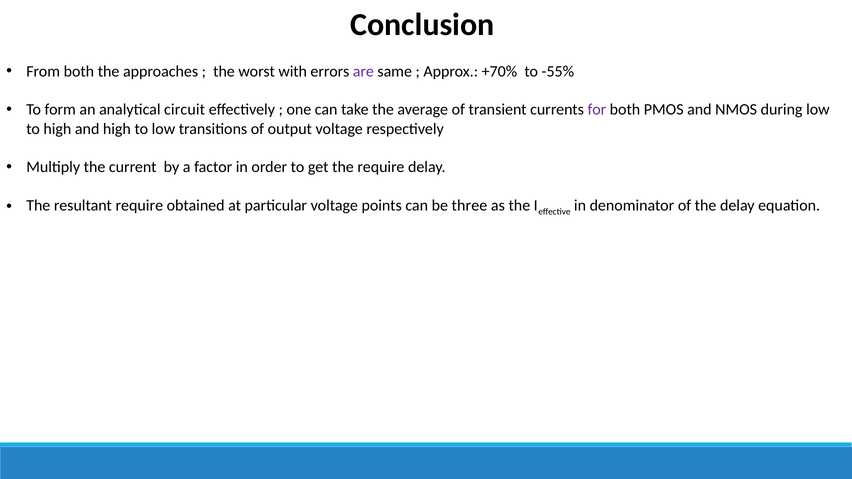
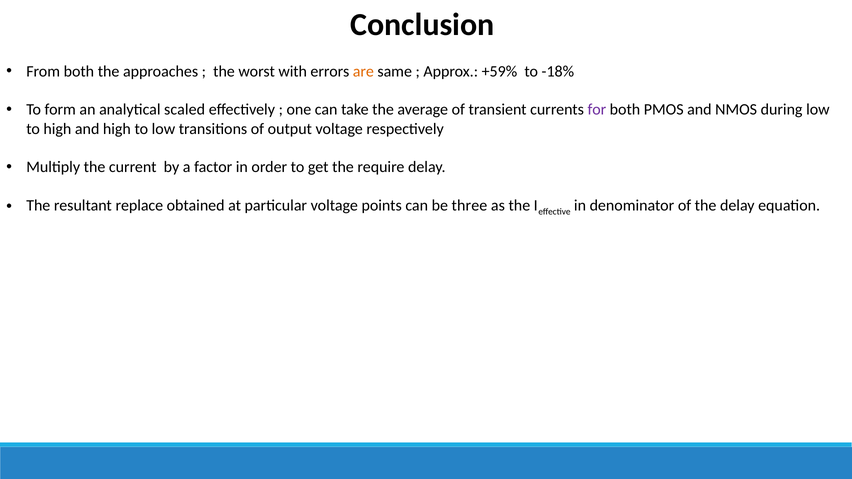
are colour: purple -> orange
+70%: +70% -> +59%
-55%: -55% -> -18%
circuit: circuit -> scaled
resultant require: require -> replace
